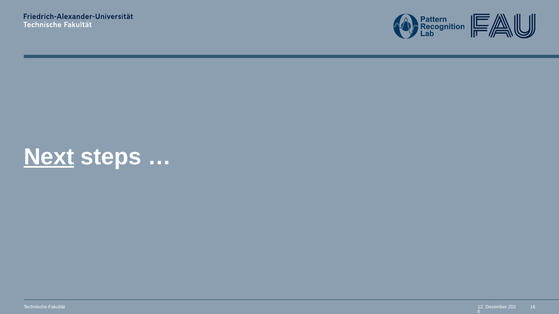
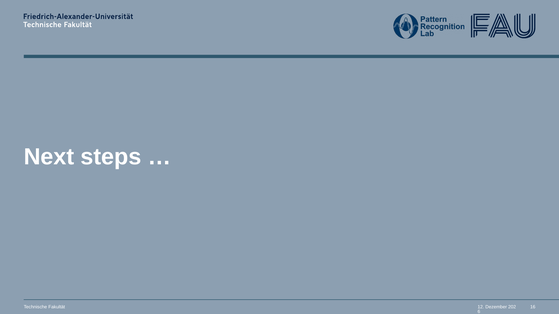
Next underline: present -> none
